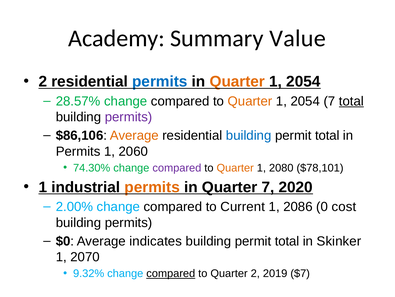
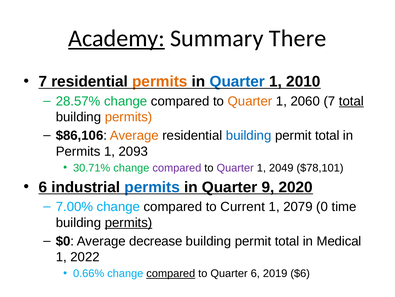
Academy underline: none -> present
Value: Value -> There
2 at (43, 81): 2 -> 7
permits at (160, 81) colour: blue -> orange
Quarter at (237, 81) colour: orange -> blue
2054 at (303, 81): 2054 -> 2010
2054 at (305, 101): 2054 -> 2060
permits at (129, 117) colour: purple -> orange
2060: 2060 -> 2093
74.30%: 74.30% -> 30.71%
Quarter at (235, 168) colour: orange -> purple
2080: 2080 -> 2049
1 at (43, 187): 1 -> 6
permits at (152, 187) colour: orange -> blue
Quarter 7: 7 -> 9
2.00%: 2.00% -> 7.00%
2086: 2086 -> 2079
cost: cost -> time
permits at (129, 222) underline: none -> present
indicates: indicates -> decrease
Skinker: Skinker -> Medical
2070: 2070 -> 2022
9.32%: 9.32% -> 0.66%
Quarter 2: 2 -> 6
$7: $7 -> $6
